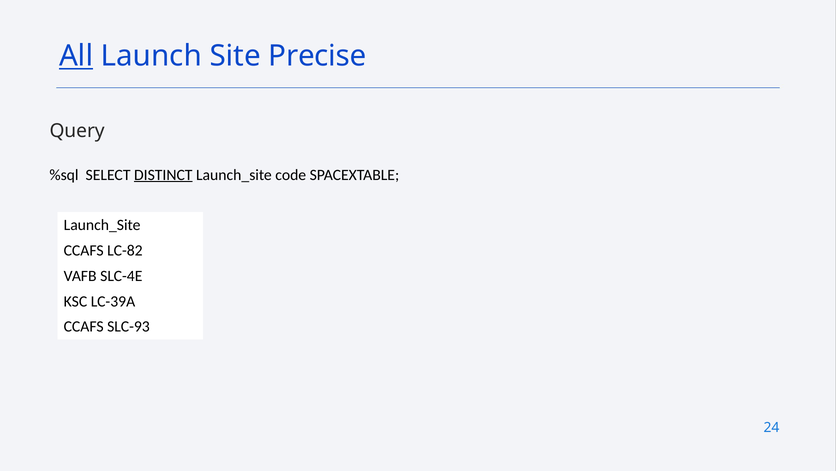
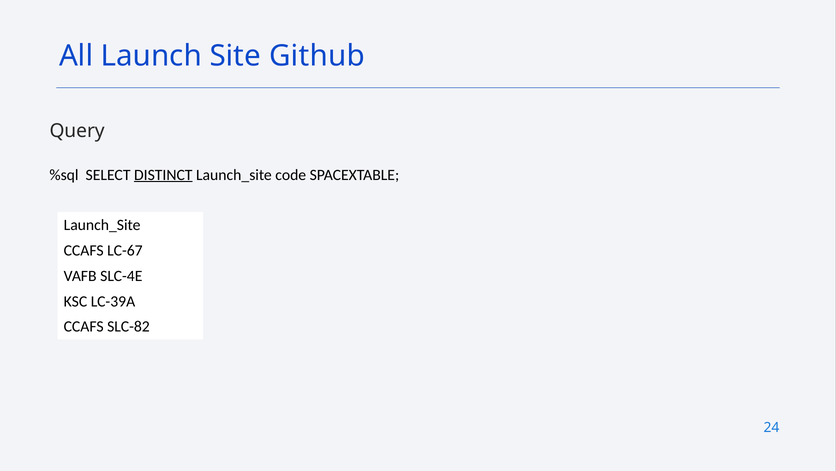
All underline: present -> none
Precise: Precise -> Github
LC-82: LC-82 -> LC-67
SLC-93: SLC-93 -> SLC-82
